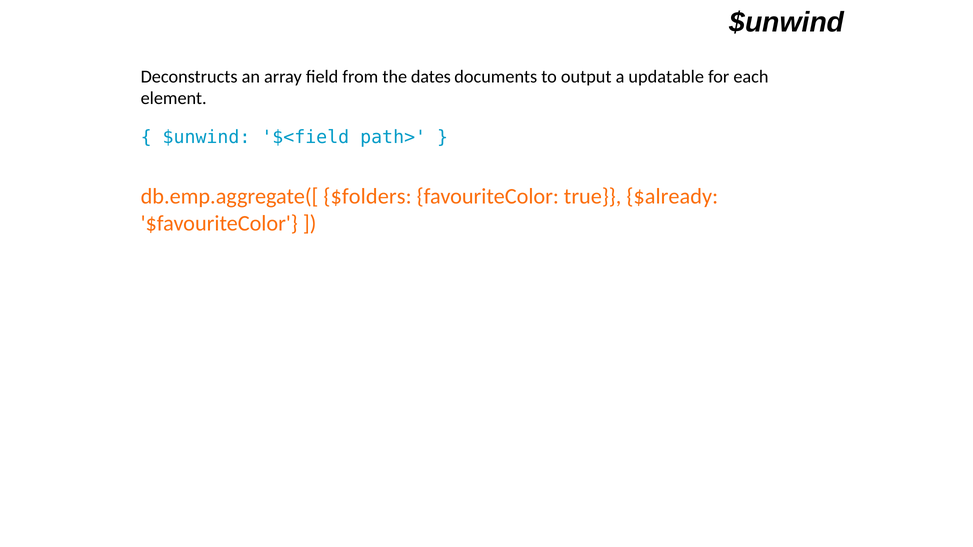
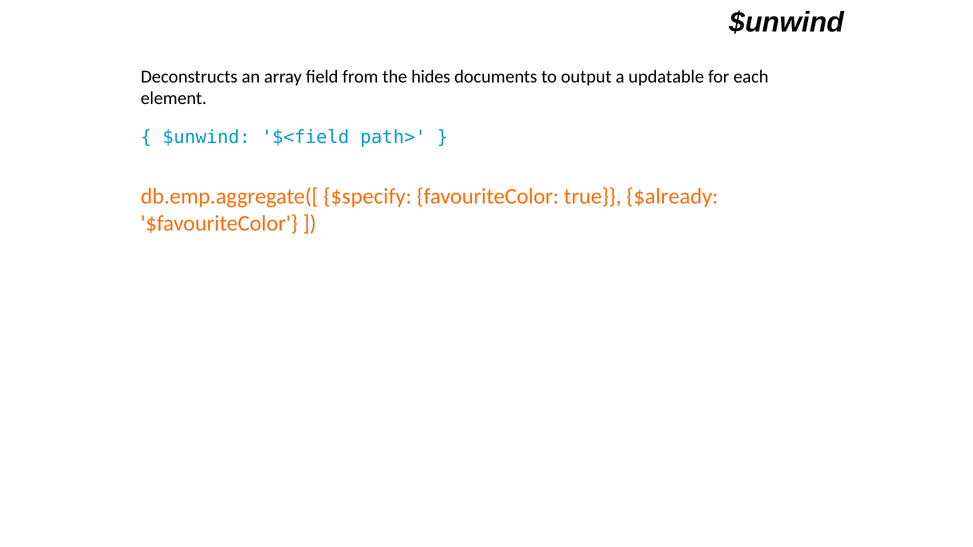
dates: dates -> hides
$folders: $folders -> $specify
